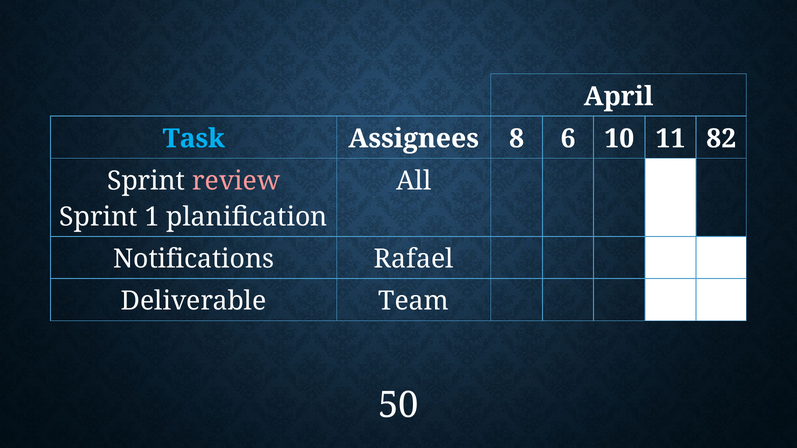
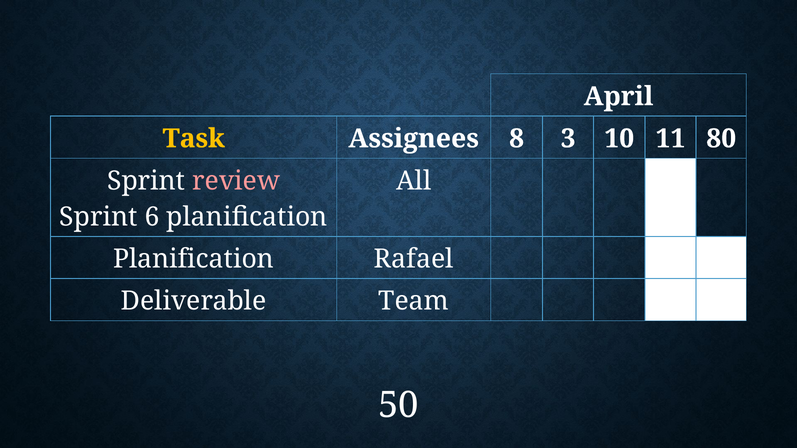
Task colour: light blue -> yellow
6: 6 -> 3
82: 82 -> 80
1: 1 -> 6
Notifications at (194, 259): Notifications -> Planification
